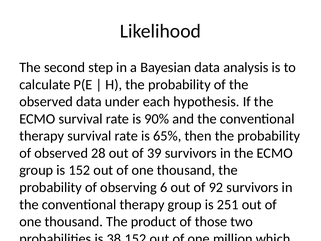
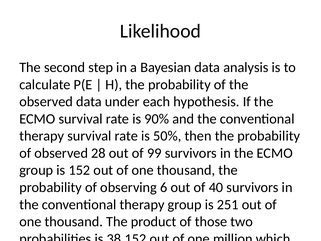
is 65%: 65% -> 50%
39: 39 -> 99
92: 92 -> 40
